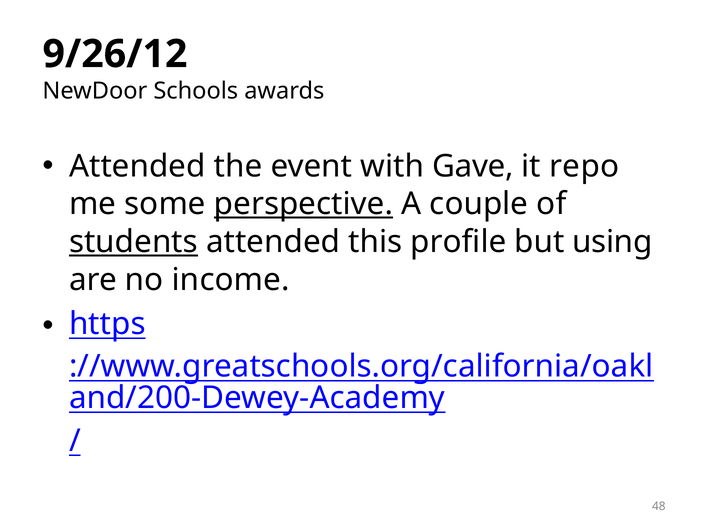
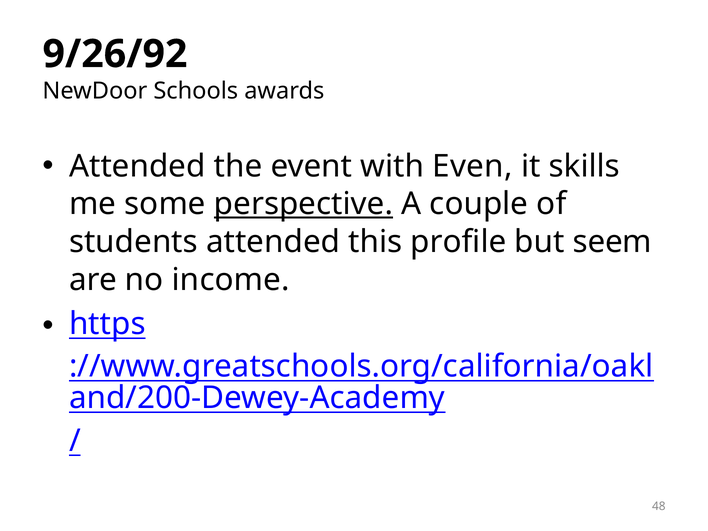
9/26/12: 9/26/12 -> 9/26/92
Gave: Gave -> Even
repo: repo -> skills
students underline: present -> none
using: using -> seem
